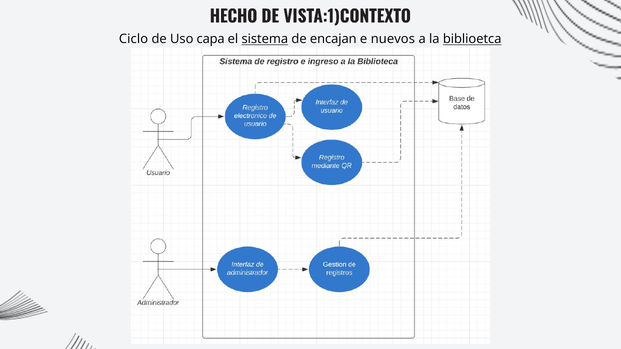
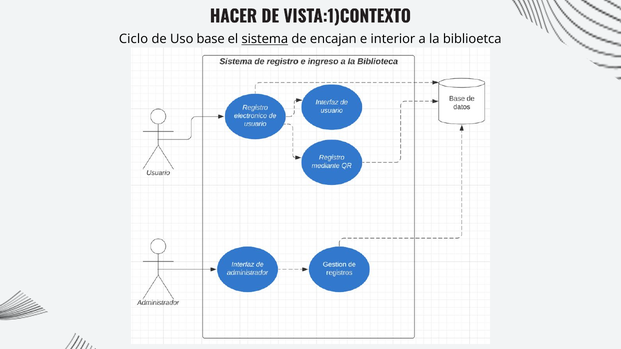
HECHO: HECHO -> HACER
capa: capa -> base
nuevos: nuevos -> interior
biblioetca underline: present -> none
